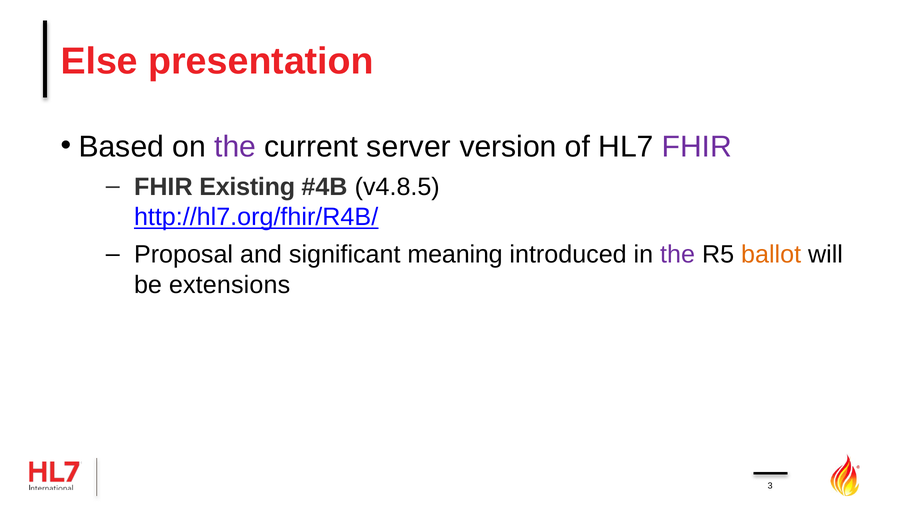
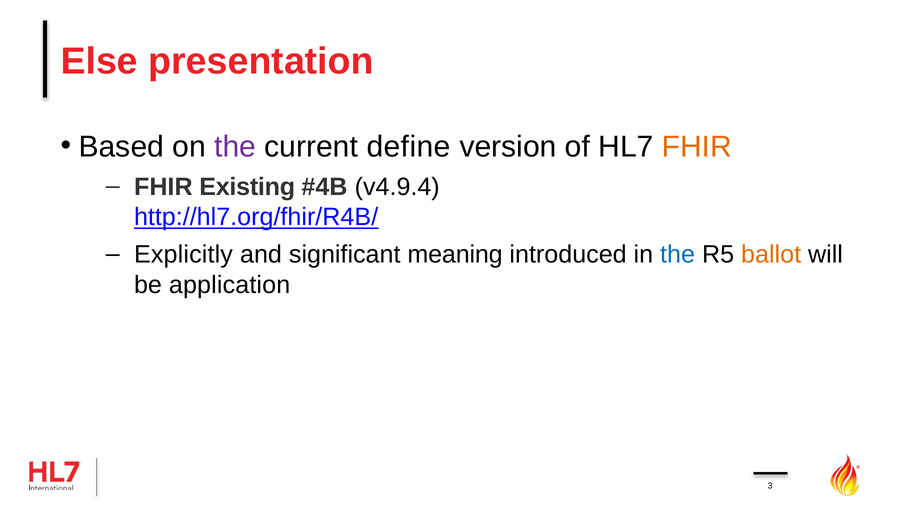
server: server -> define
FHIR at (697, 147) colour: purple -> orange
v4.8.5: v4.8.5 -> v4.9.4
Proposal: Proposal -> Explicitly
the at (678, 255) colour: purple -> blue
extensions: extensions -> application
